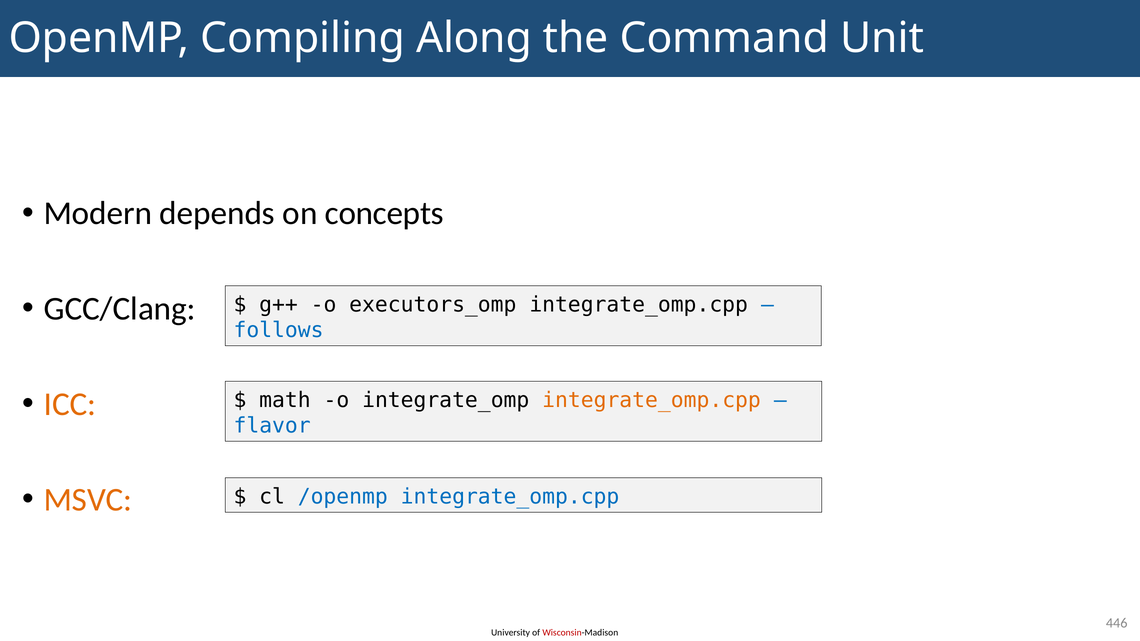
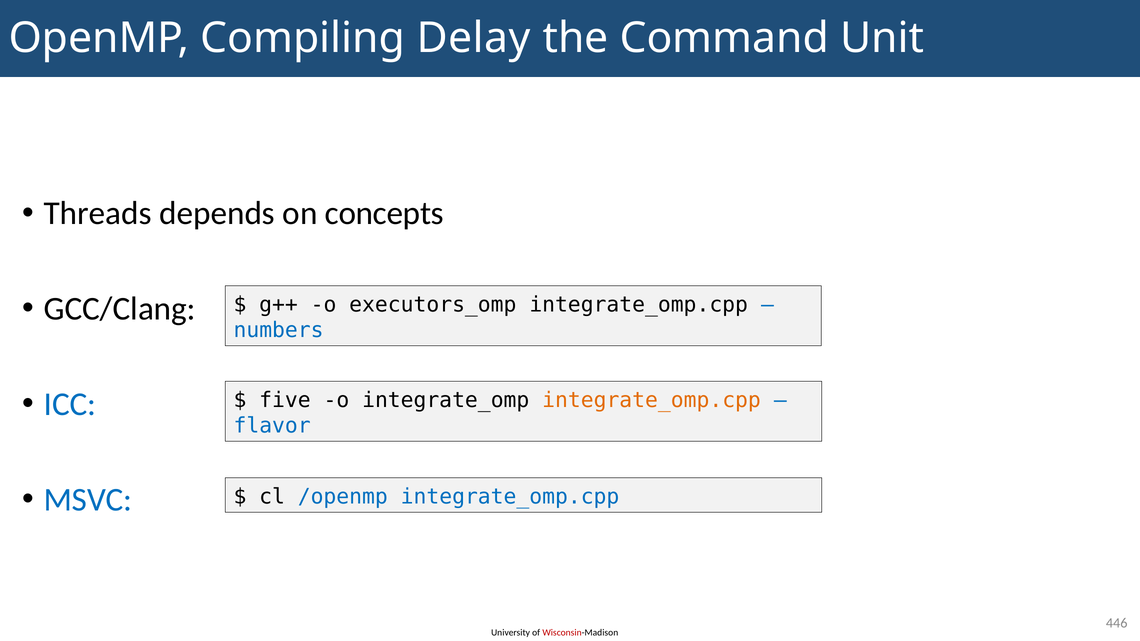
Along: Along -> Delay
Modern: Modern -> Threads
follows: follows -> numbers
ICC colour: orange -> blue
math: math -> five
MSVC colour: orange -> blue
